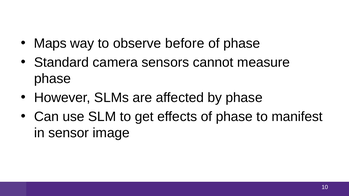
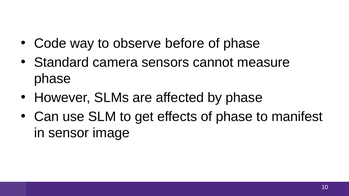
Maps: Maps -> Code
